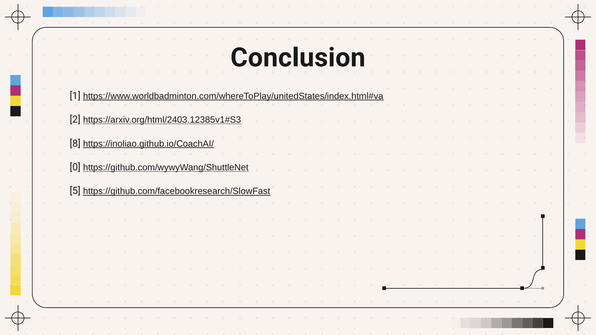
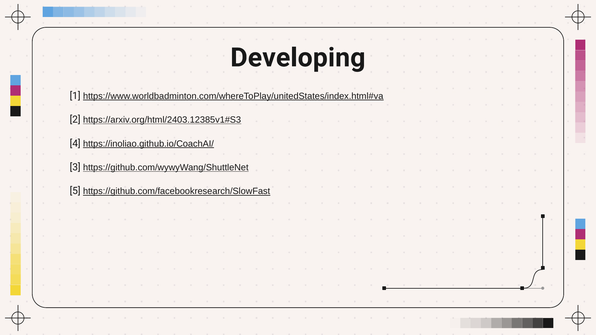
Conclusion: Conclusion -> Developing
8: 8 -> 4
0: 0 -> 3
